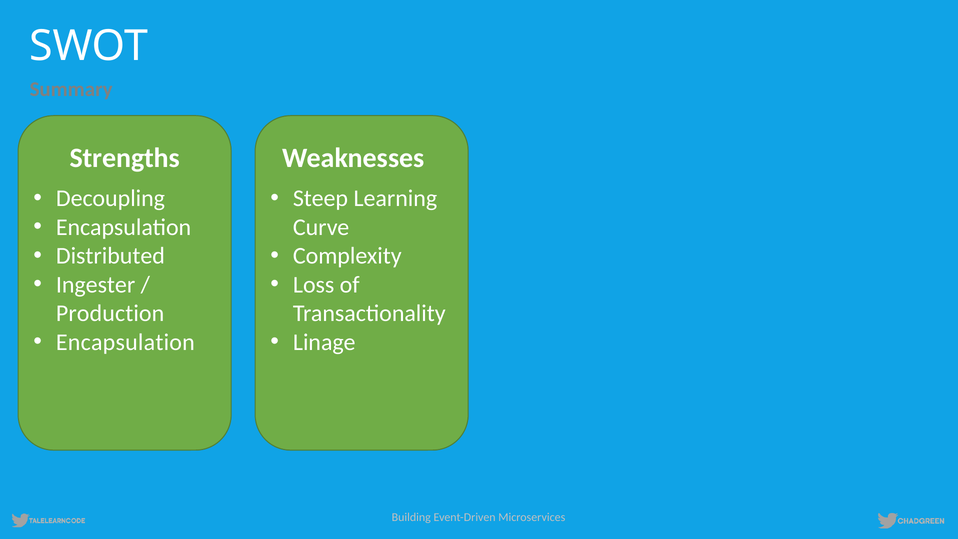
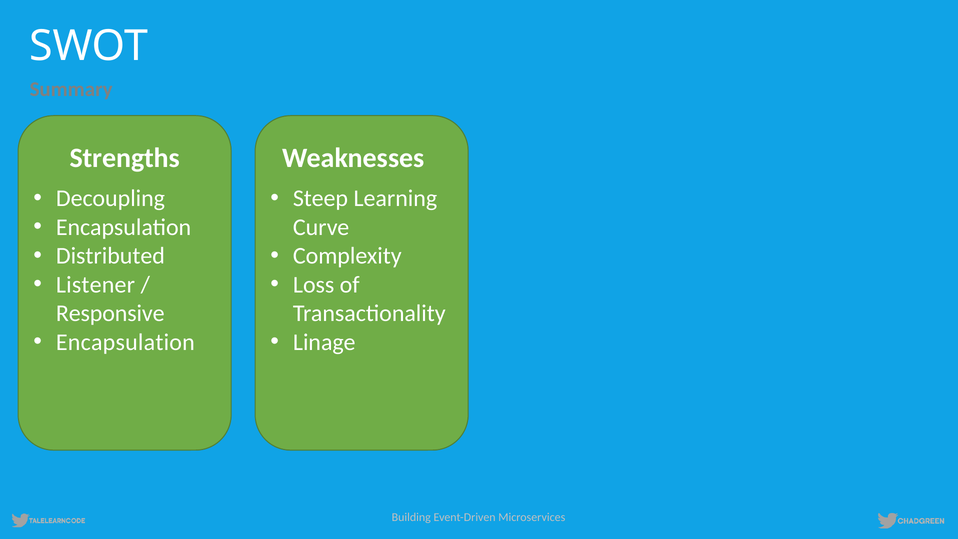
Ingester: Ingester -> Listener
Production: Production -> Responsive
